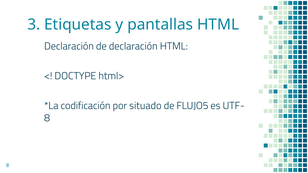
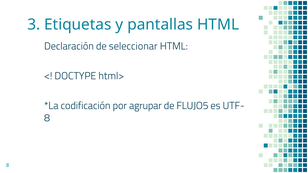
de declaración: declaración -> seleccionar
situado: situado -> agrupar
